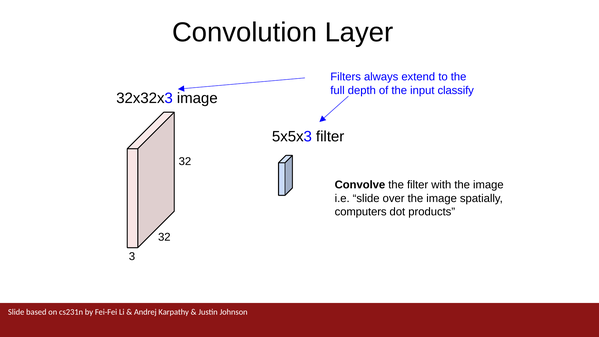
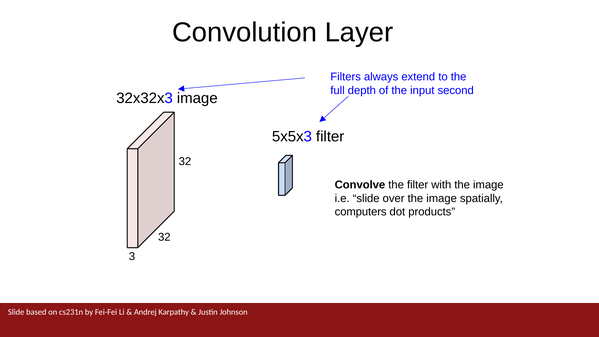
classify: classify -> second
